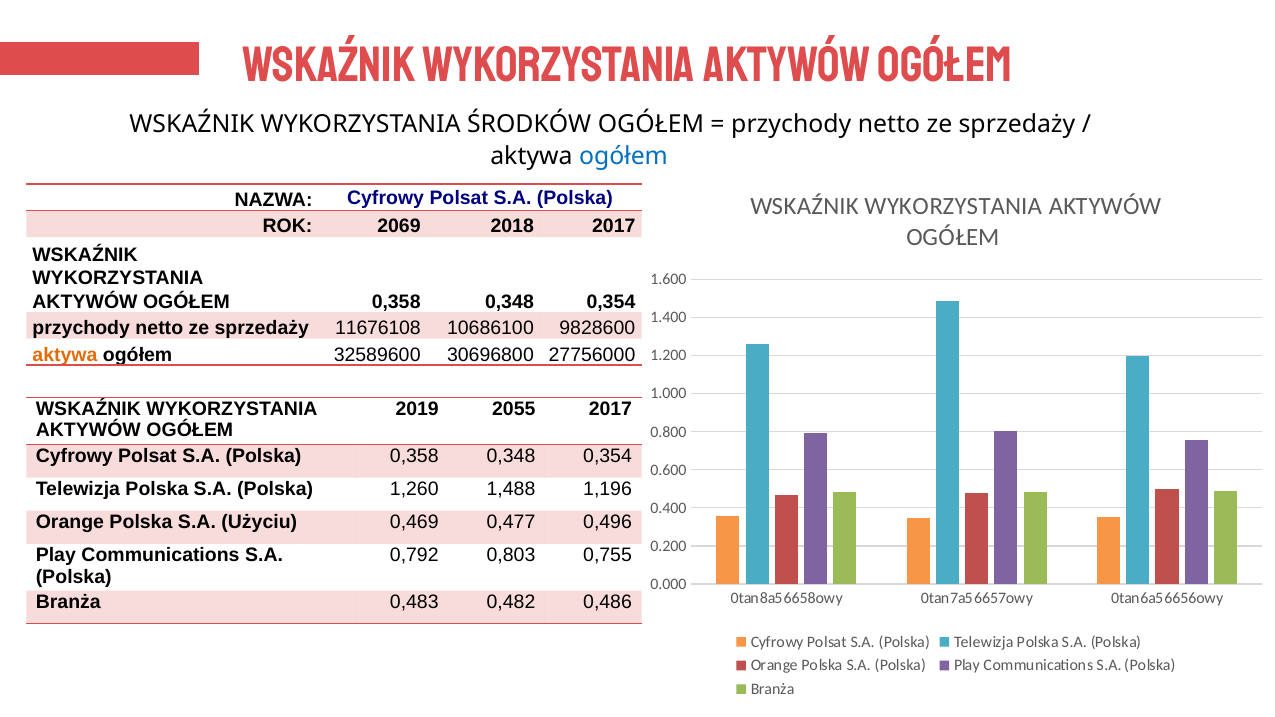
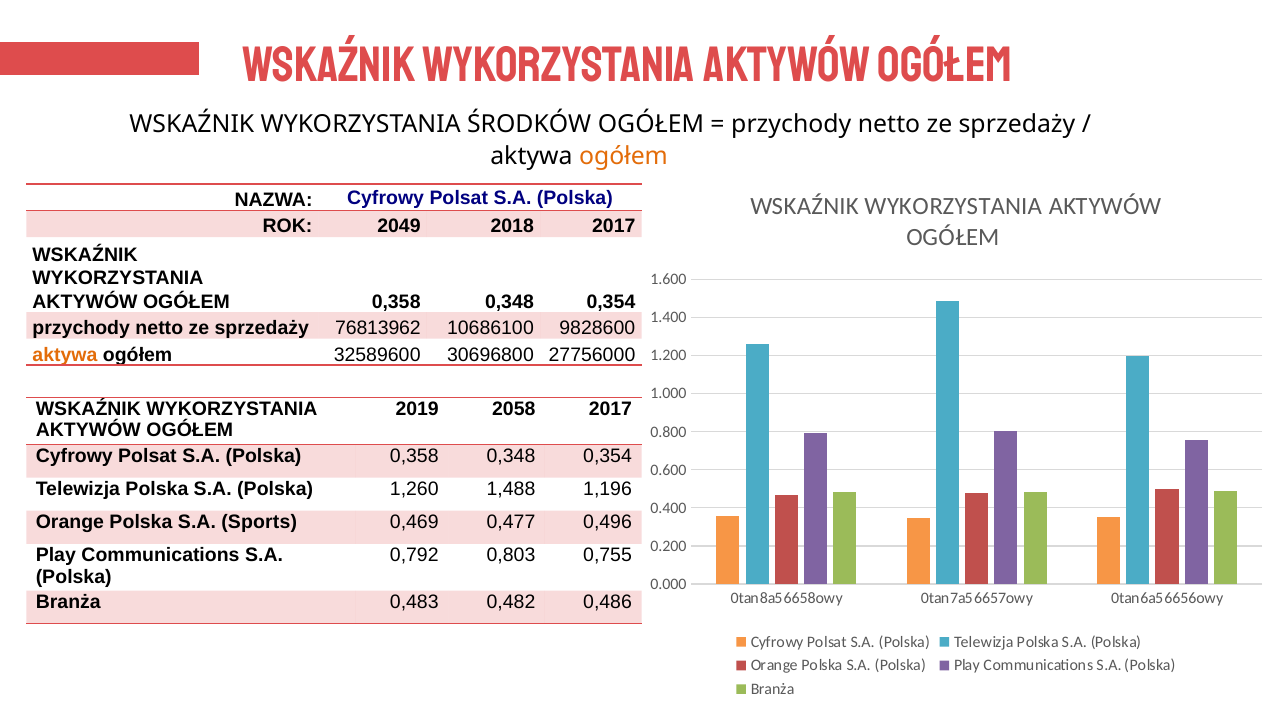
ogółem at (624, 156) colour: blue -> orange
2069: 2069 -> 2049
11676108: 11676108 -> 76813962
2055: 2055 -> 2058
Użyciu: Użyciu -> Sports
